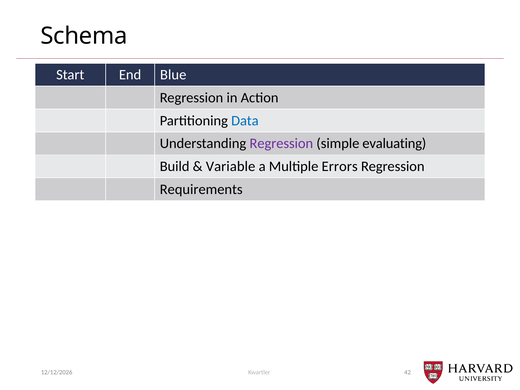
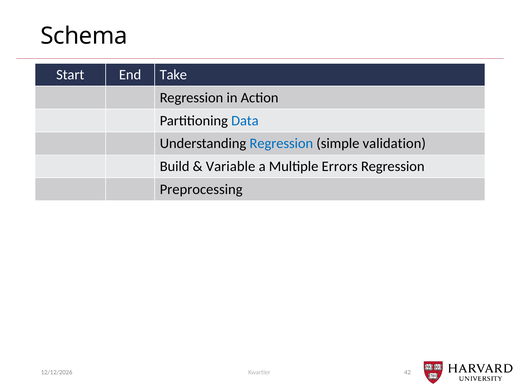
Blue: Blue -> Take
Regression at (281, 144) colour: purple -> blue
evaluating: evaluating -> validation
Requirements: Requirements -> Preprocessing
